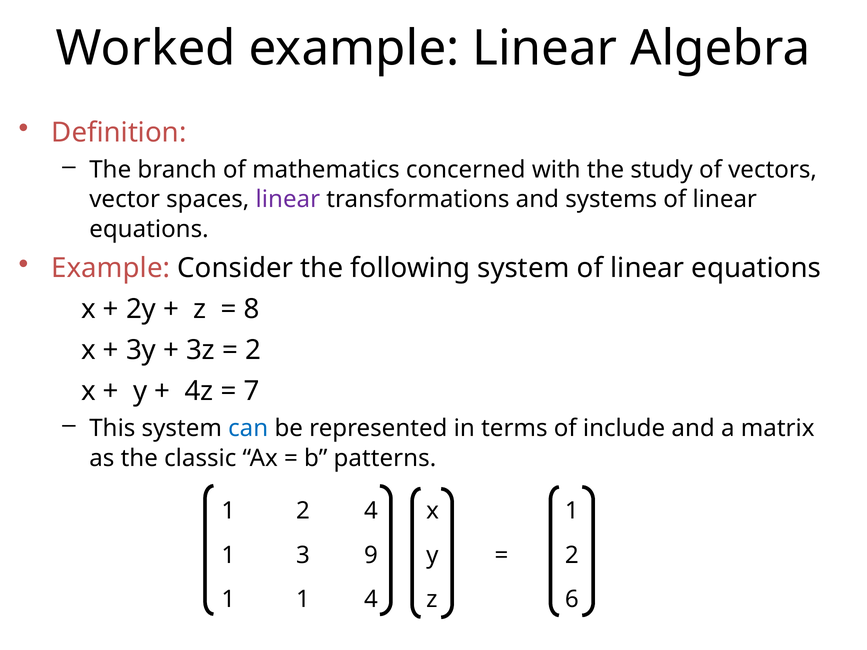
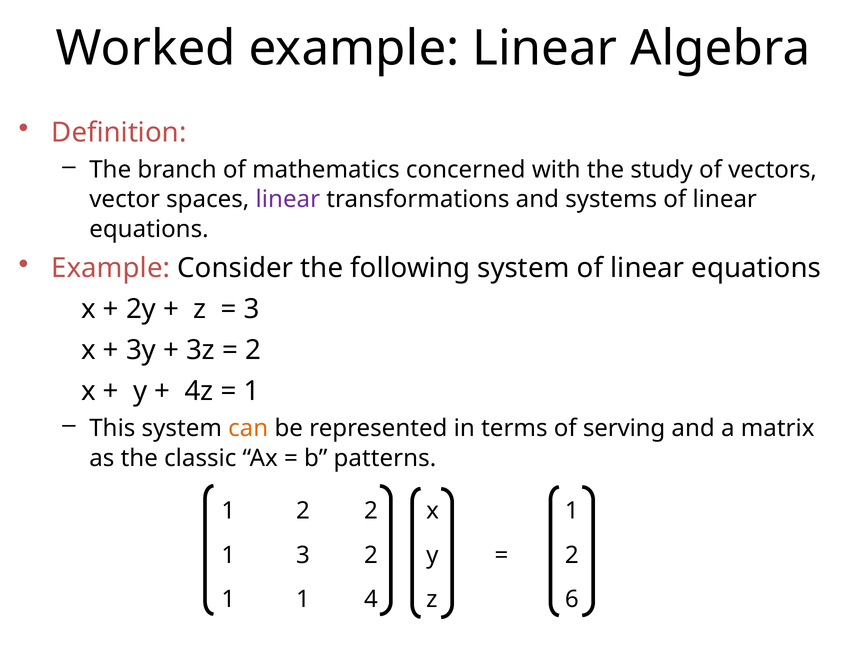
8 at (252, 309): 8 -> 3
7 at (252, 391): 7 -> 1
can colour: blue -> orange
include: include -> serving
2 4: 4 -> 2
3 9: 9 -> 2
